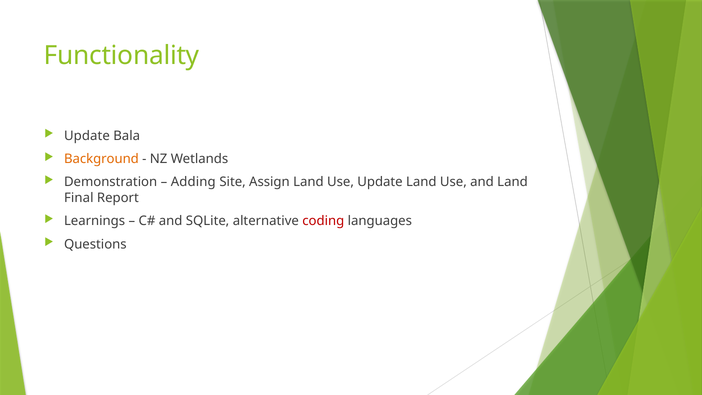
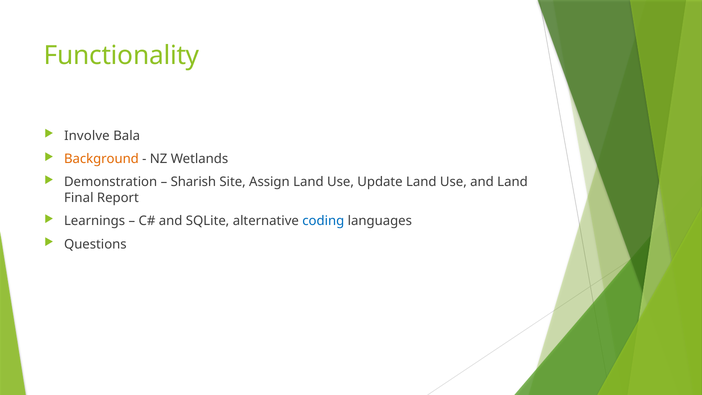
Update at (87, 136): Update -> Involve
Adding: Adding -> Sharish
coding colour: red -> blue
